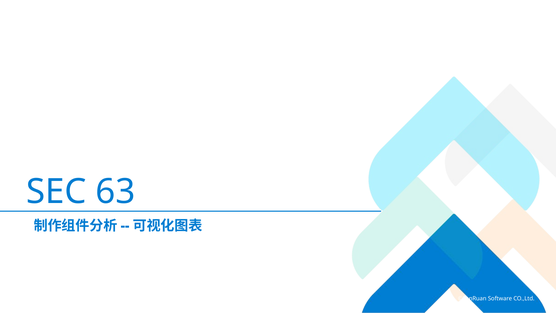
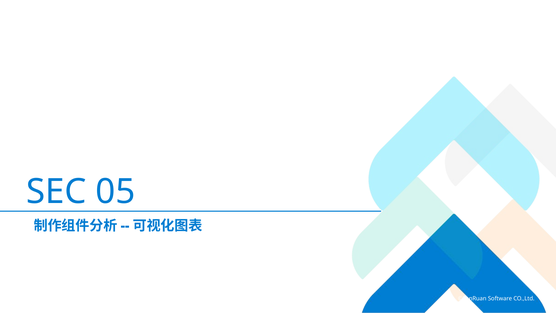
63: 63 -> 05
